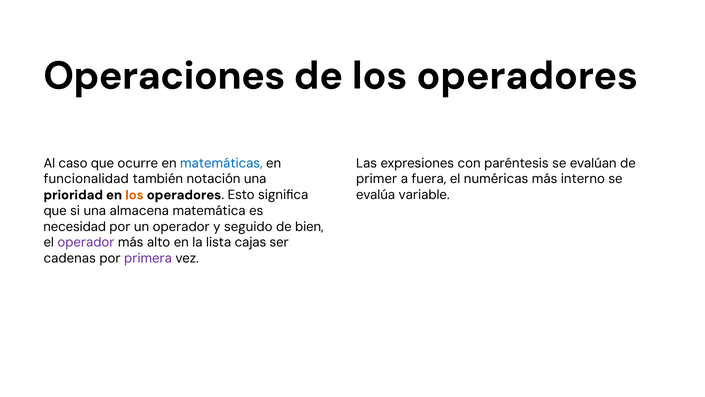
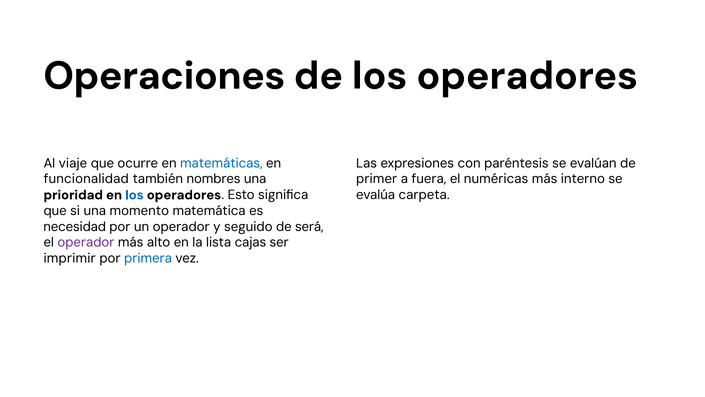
caso: caso -> viaje
notación: notación -> nombres
los at (134, 195) colour: orange -> blue
variable: variable -> carpeta
almacena: almacena -> momento
bien: bien -> será
cadenas: cadenas -> imprimir
primera colour: purple -> blue
